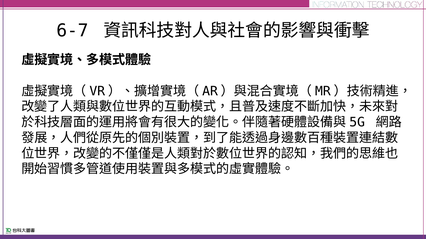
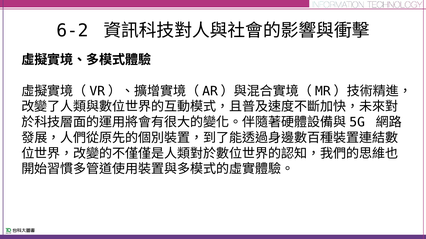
6-7: 6-7 -> 6-2
